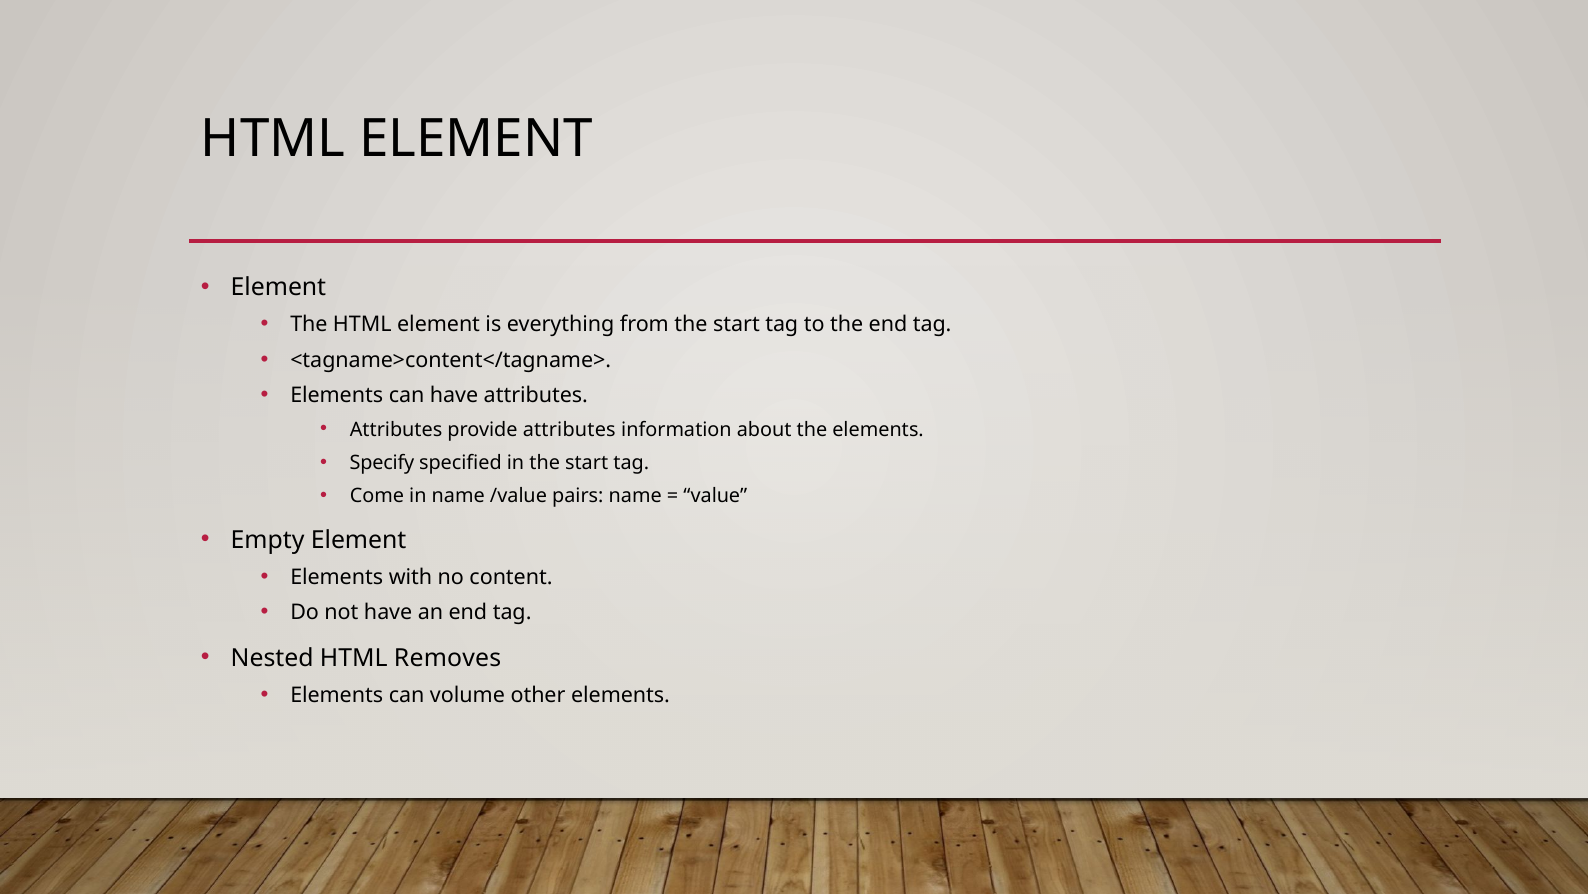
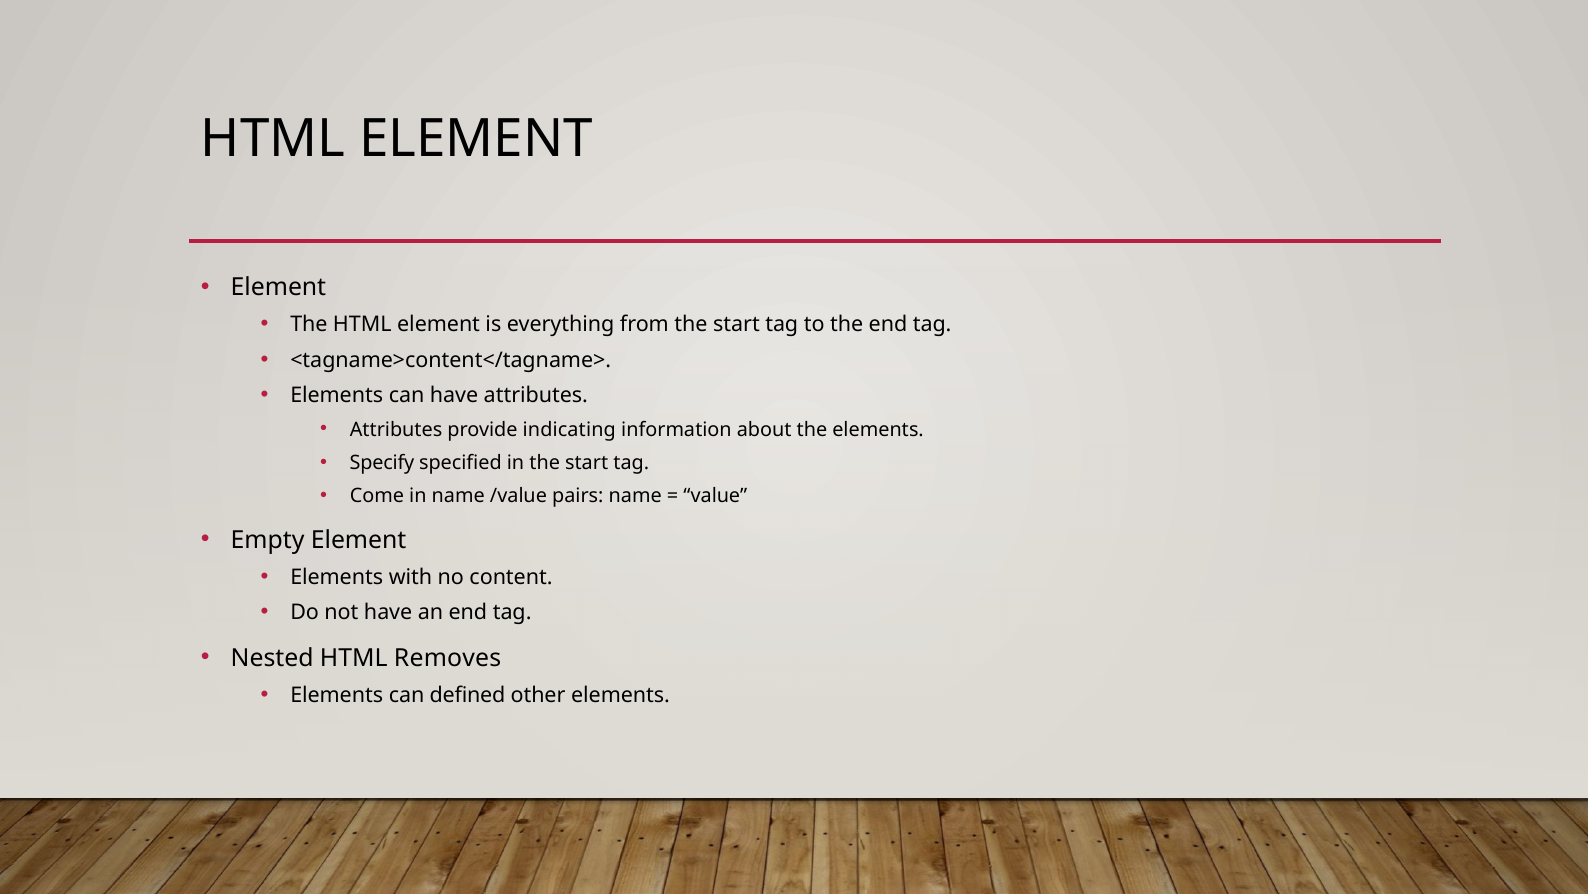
provide attributes: attributes -> indicating
volume: volume -> defined
